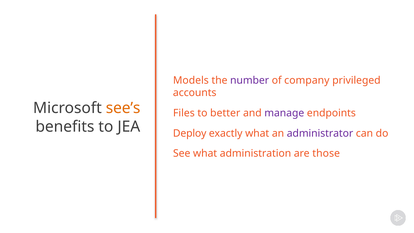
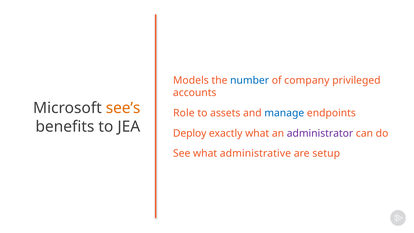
number colour: purple -> blue
Files: Files -> Role
better: better -> assets
manage colour: purple -> blue
administration: administration -> administrative
those: those -> setup
